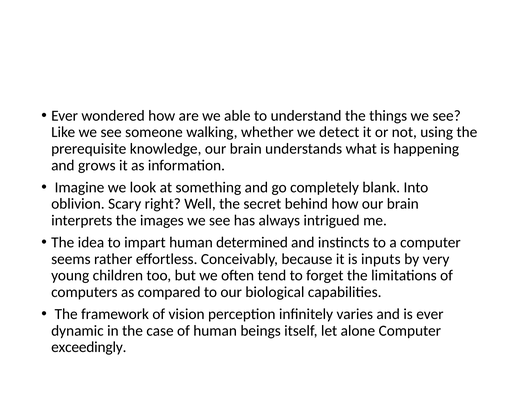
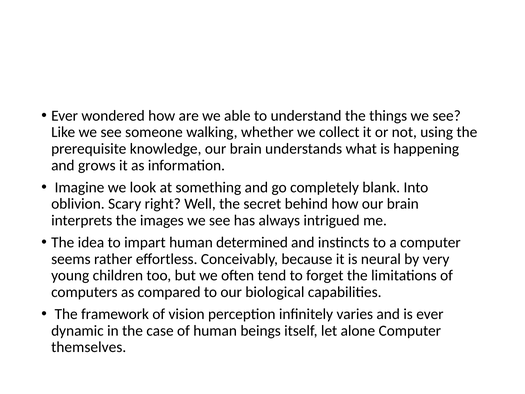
detect: detect -> collect
inputs: inputs -> neural
exceedingly: exceedingly -> themselves
